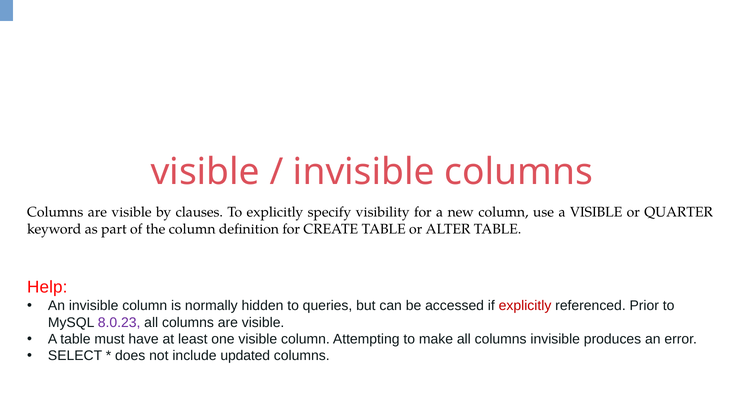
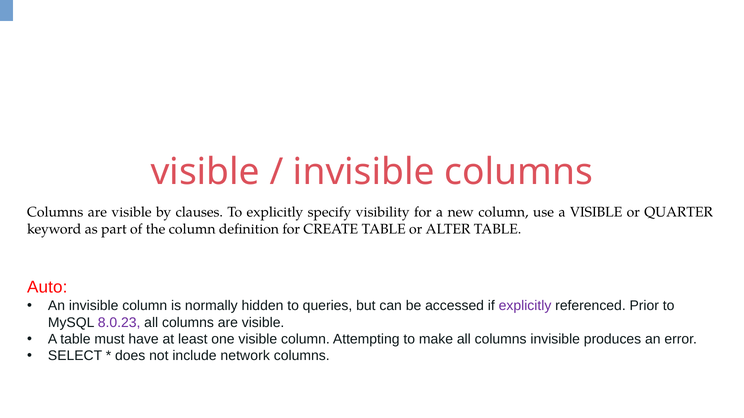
Help: Help -> Auto
explicitly at (525, 306) colour: red -> purple
updated: updated -> network
